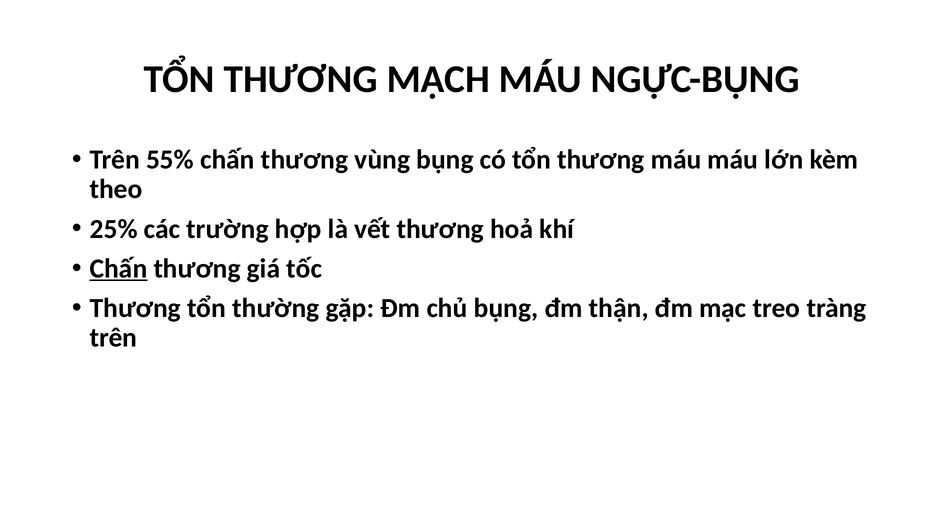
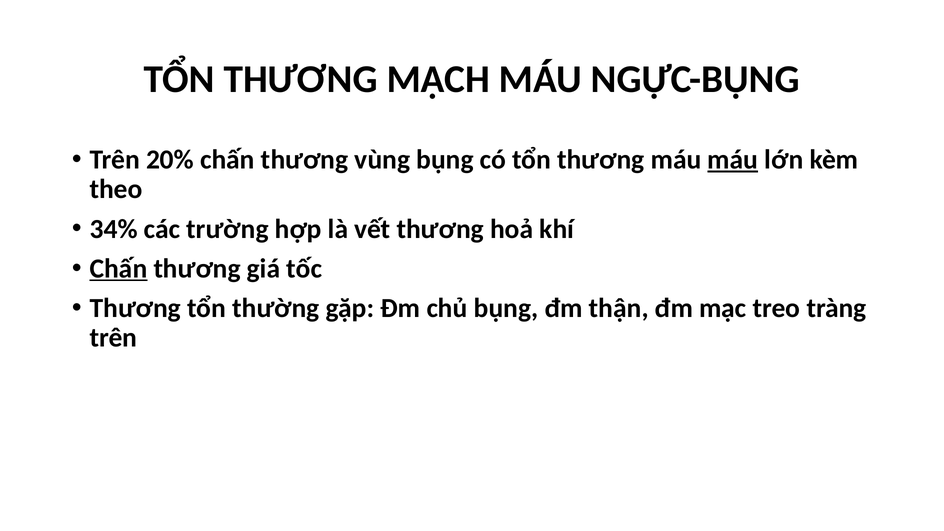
55%: 55% -> 20%
máu at (733, 160) underline: none -> present
25%: 25% -> 34%
